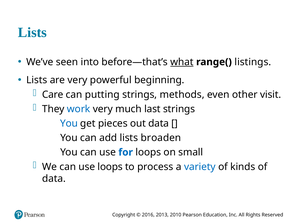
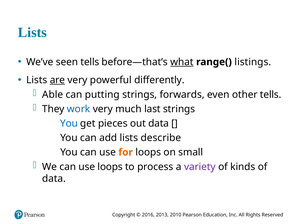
seen into: into -> tells
are underline: none -> present
beginning: beginning -> differently
Care: Care -> Able
methods: methods -> forwards
other visit: visit -> tells
broaden: broaden -> describe
for colour: blue -> orange
variety colour: blue -> purple
